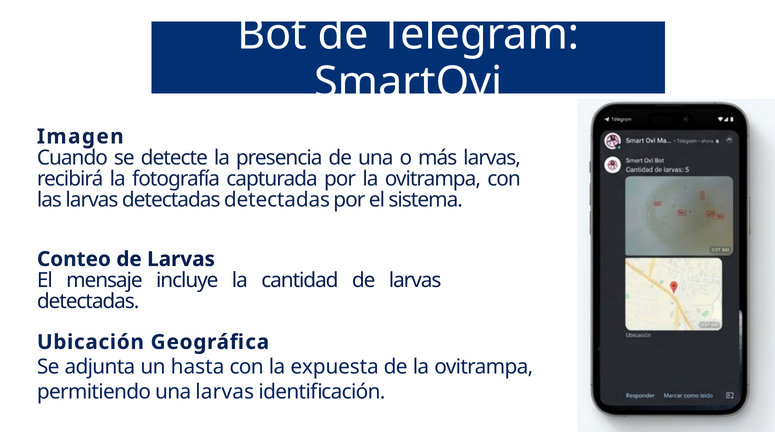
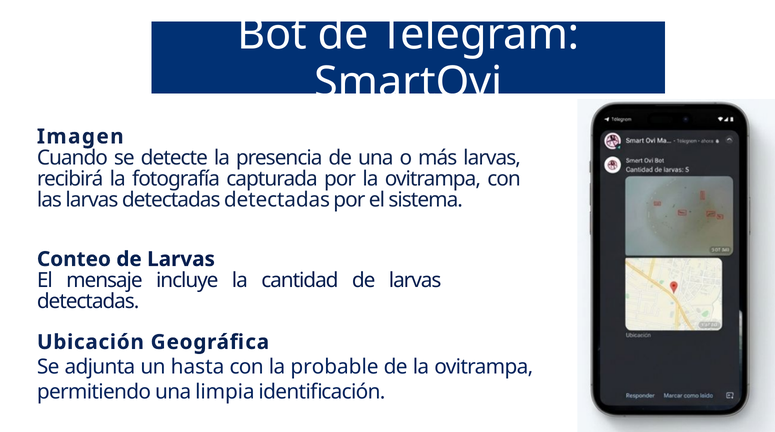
expuesta: expuesta -> probable
una larvas: larvas -> limpia
